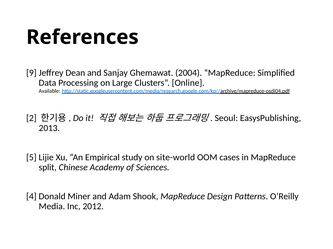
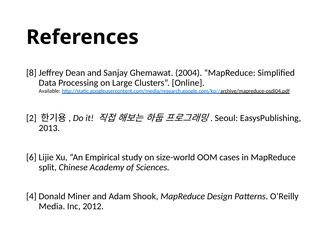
9: 9 -> 8
5: 5 -> 6
site-world: site-world -> size-world
